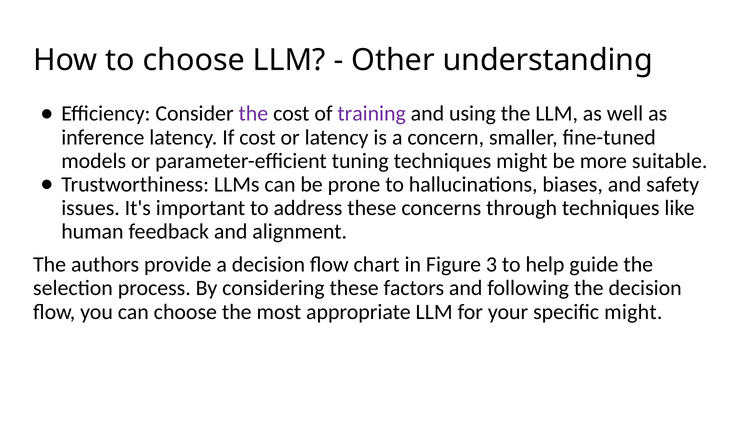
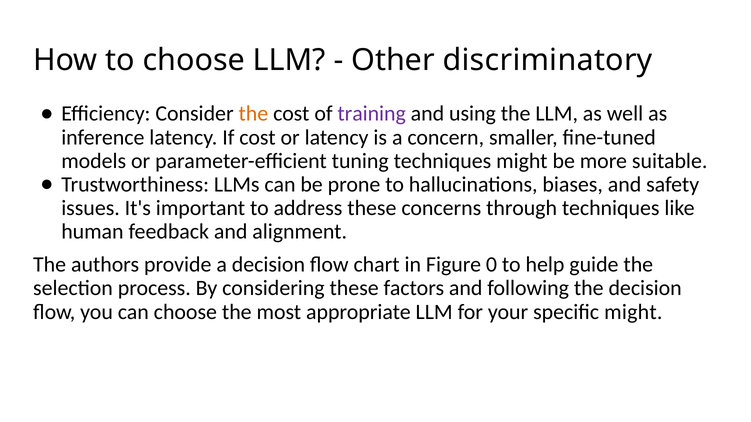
understanding: understanding -> discriminatory
the at (253, 114) colour: purple -> orange
3: 3 -> 0
